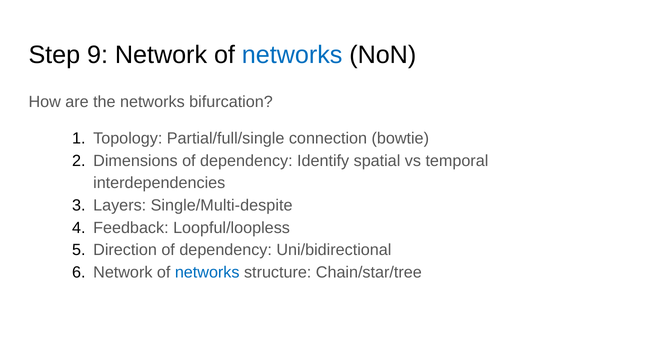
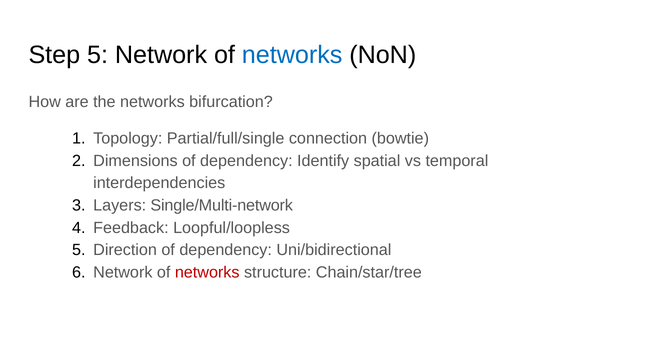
Step 9: 9 -> 5
Single/Multi-despite: Single/Multi-despite -> Single/Multi-network
networks at (207, 272) colour: blue -> red
